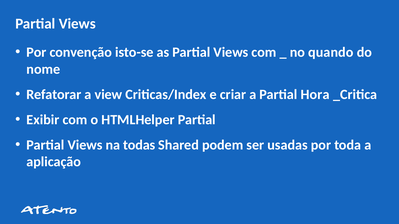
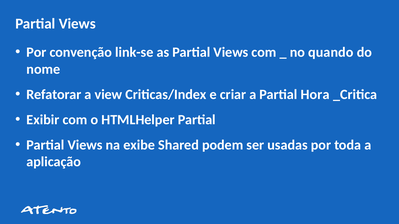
isto-se: isto-se -> link-se
todas: todas -> exibe
